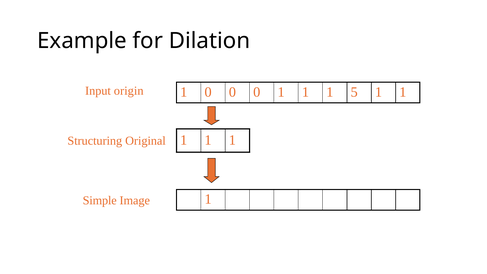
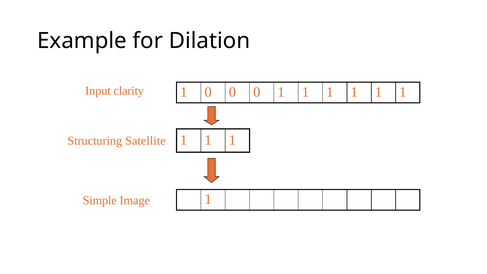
origin: origin -> clarity
5 at (354, 92): 5 -> 1
Original: Original -> Satellite
